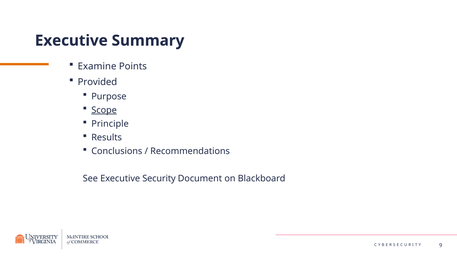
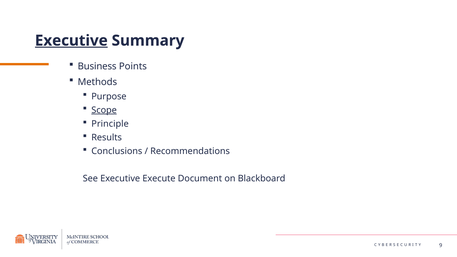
Executive at (71, 41) underline: none -> present
Examine: Examine -> Business
Provided: Provided -> Methods
Security: Security -> Execute
